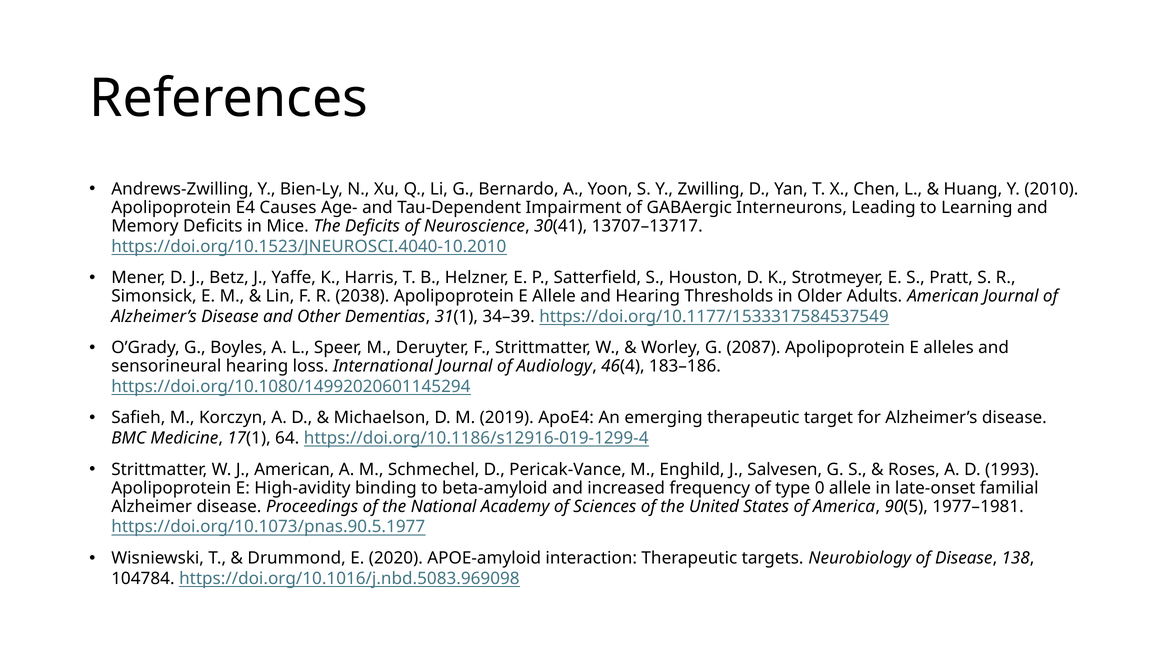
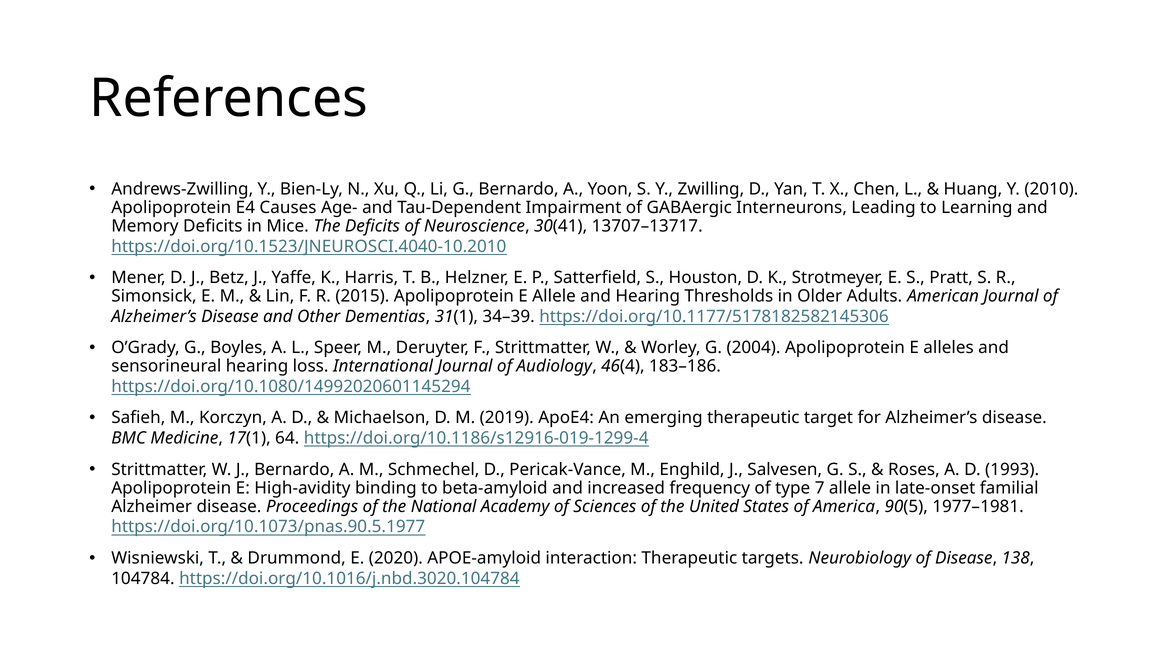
2038: 2038 -> 2015
https://doi.org/10.1177/1533317584537549: https://doi.org/10.1177/1533317584537549 -> https://doi.org/10.1177/5178182582145306
2087: 2087 -> 2004
J American: American -> Bernardo
0: 0 -> 7
https://doi.org/10.1016/j.nbd.5083.969098: https://doi.org/10.1016/j.nbd.5083.969098 -> https://doi.org/10.1016/j.nbd.3020.104784
